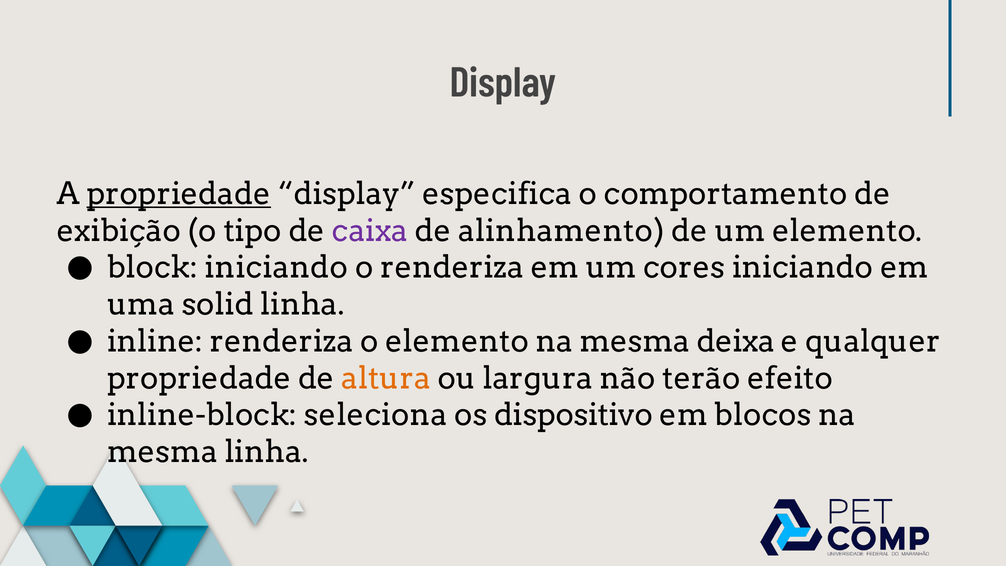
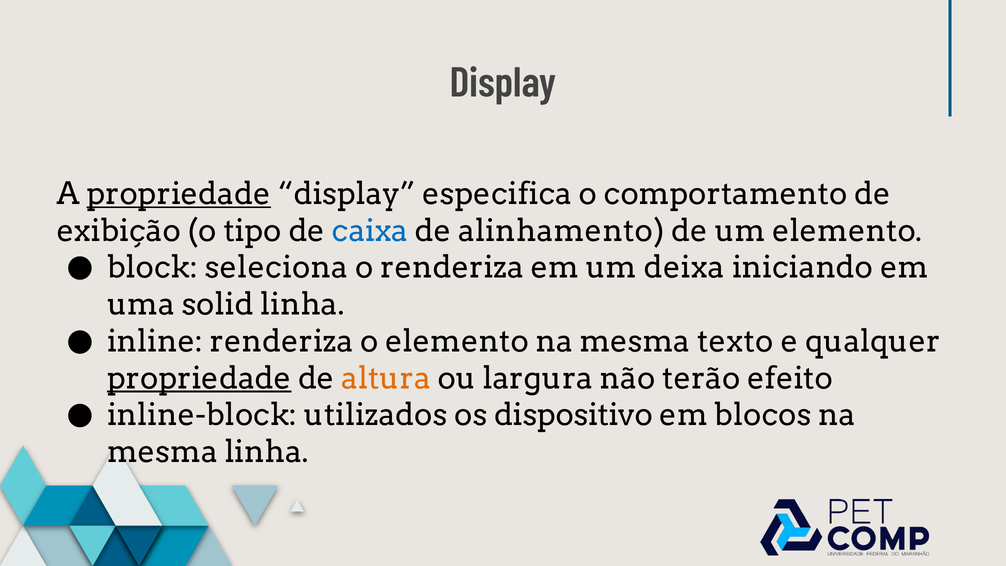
caixa colour: purple -> blue
block iniciando: iniciando -> seleciona
cores: cores -> deixa
deixa: deixa -> texto
propriedade at (199, 378) underline: none -> present
seleciona: seleciona -> utilizados
